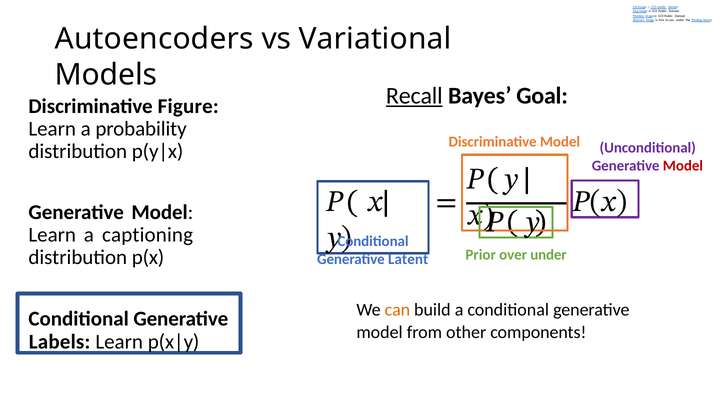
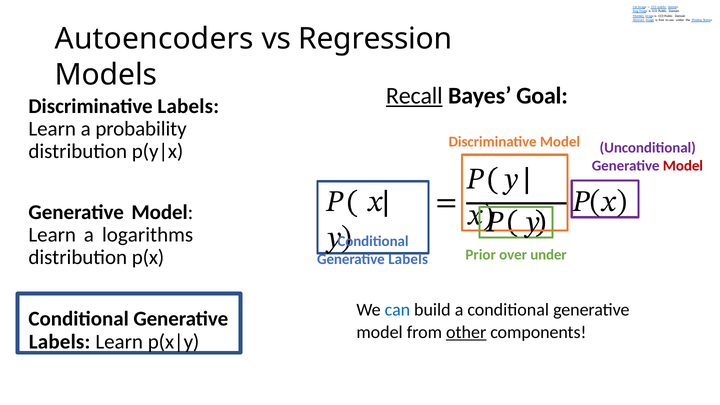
Variational: Variational -> Regression
Discriminative Figure: Figure -> Labels
captioning: captioning -> logarithms
Latent at (408, 260): Latent -> Labels
can colour: orange -> blue
other underline: none -> present
